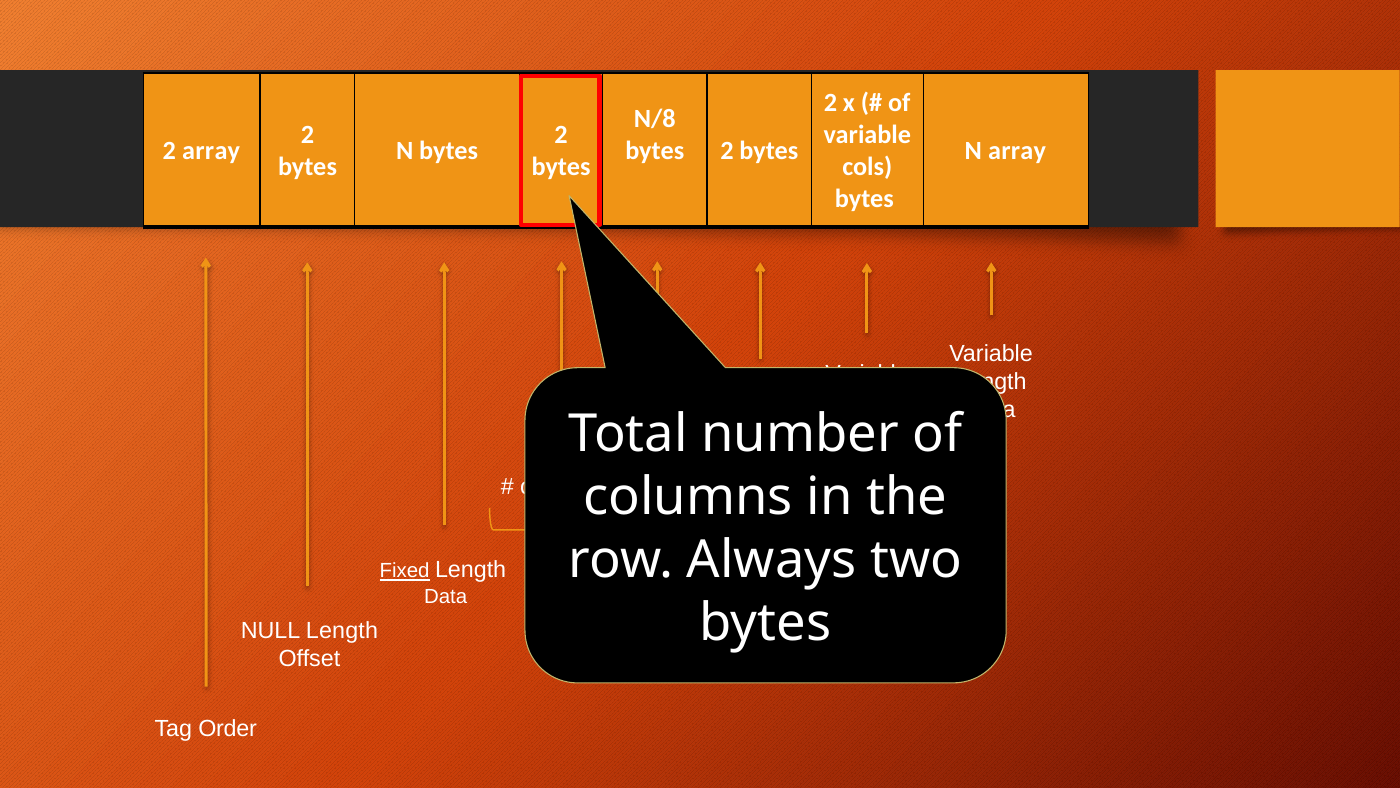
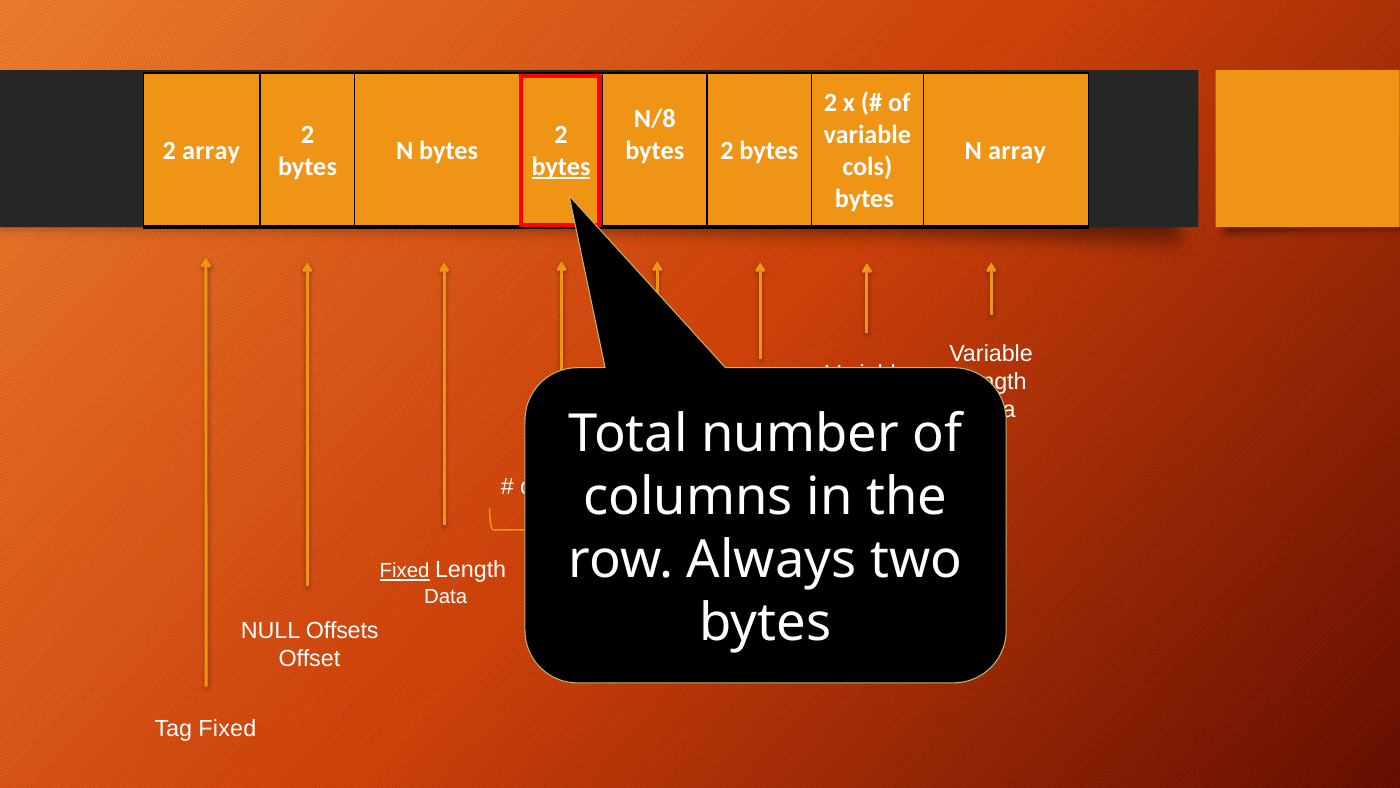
bytes at (561, 166) underline: none -> present
NULL Length: Length -> Offsets
Tag Order: Order -> Fixed
